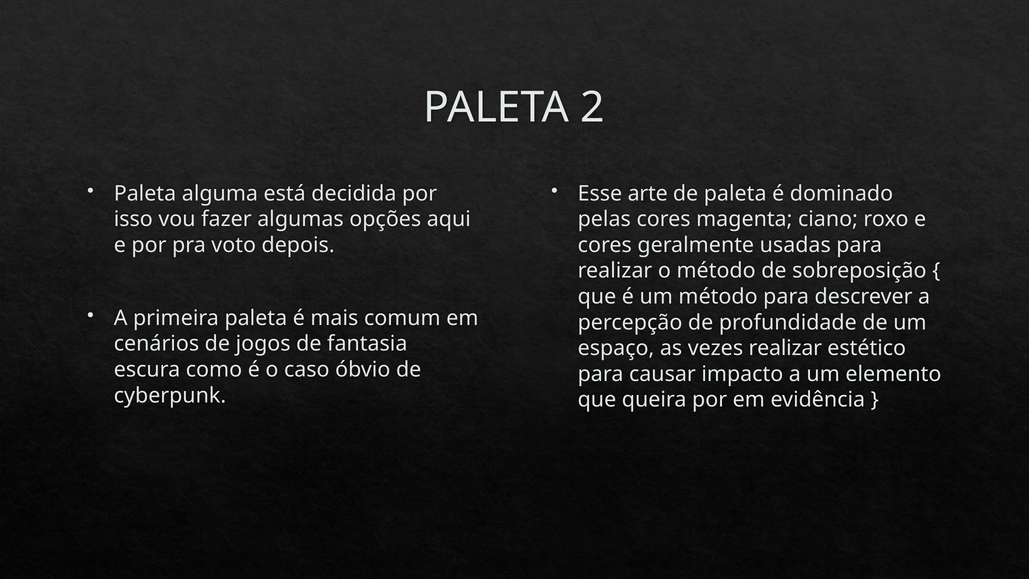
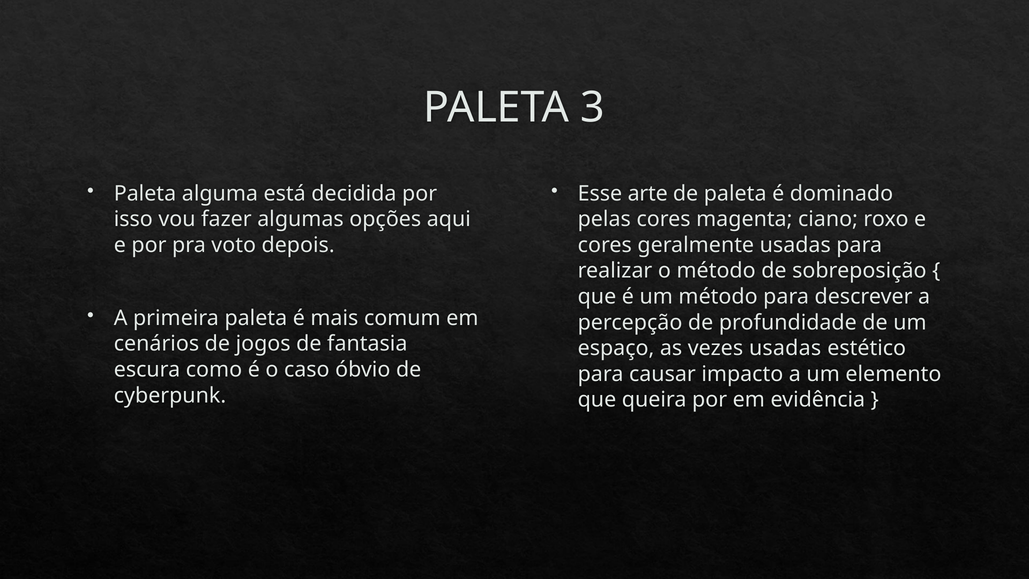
2: 2 -> 3
vezes realizar: realizar -> usadas
